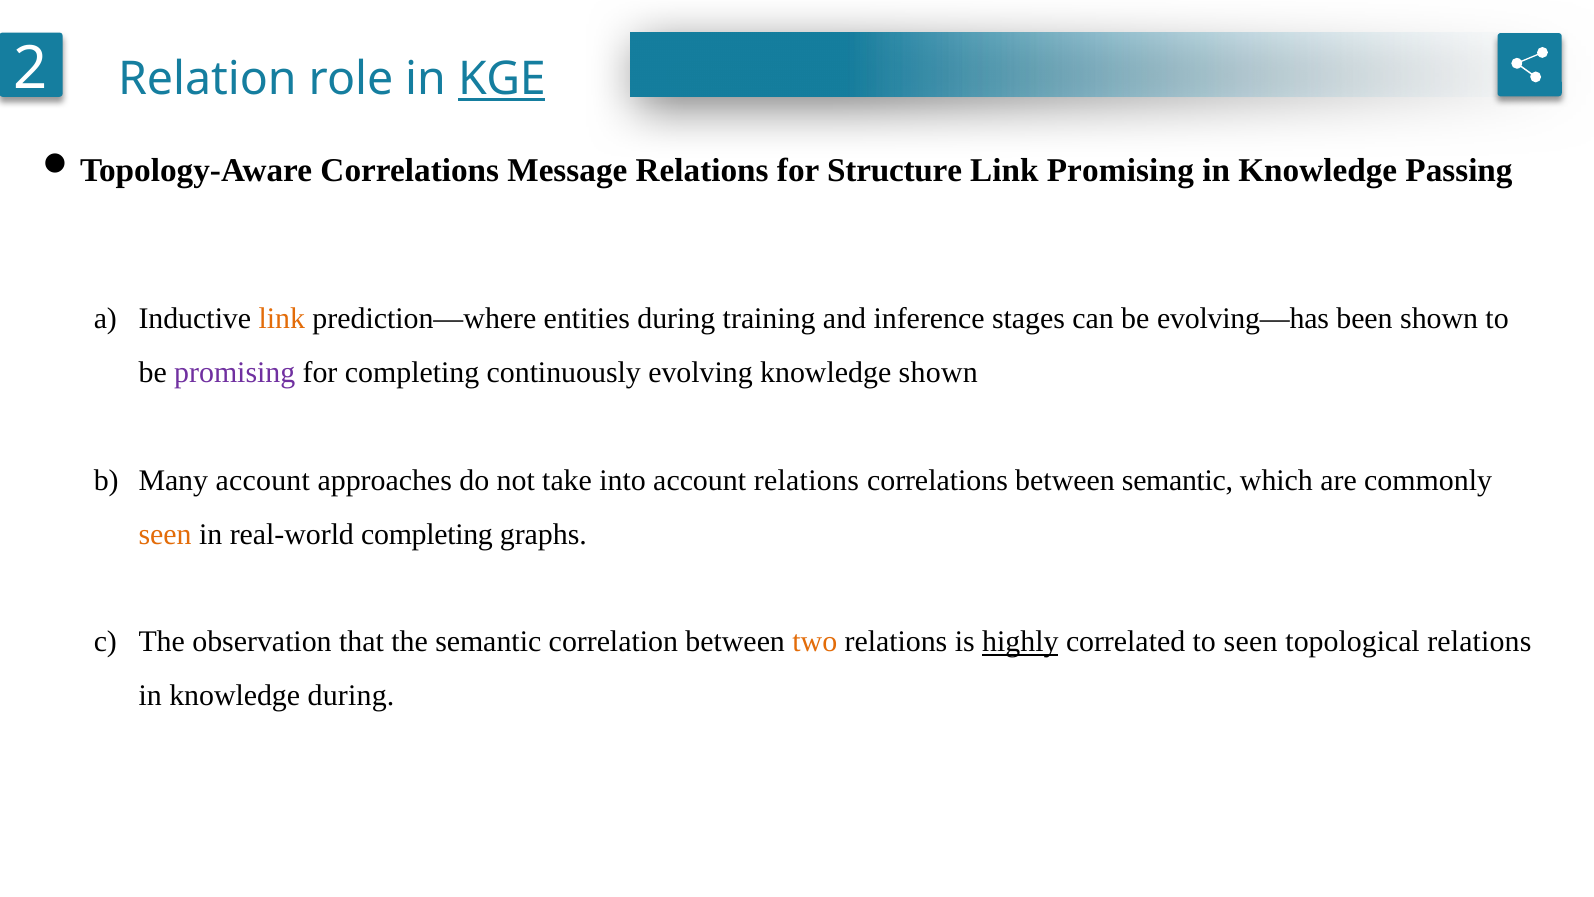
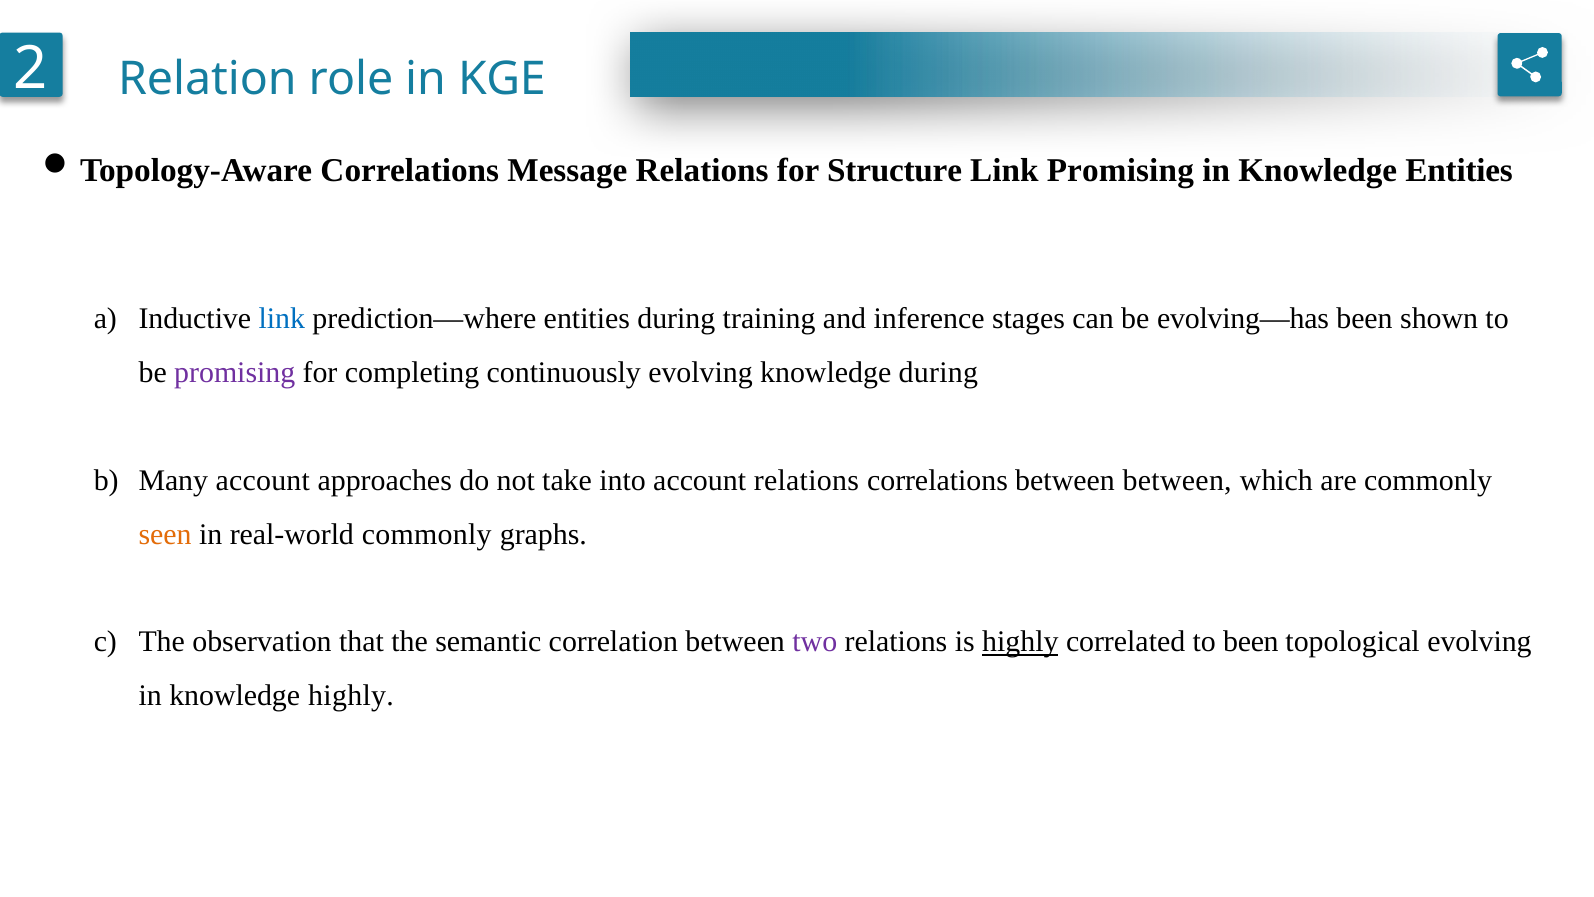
KGE underline: present -> none
Knowledge Passing: Passing -> Entities
link at (282, 319) colour: orange -> blue
knowledge shown: shown -> during
between semantic: semantic -> between
real-world completing: completing -> commonly
two colour: orange -> purple
to seen: seen -> been
topological relations: relations -> evolving
knowledge during: during -> highly
